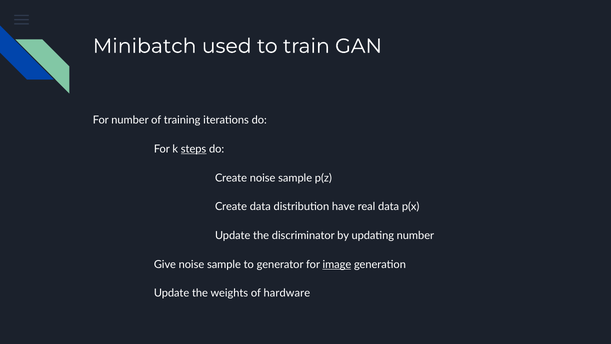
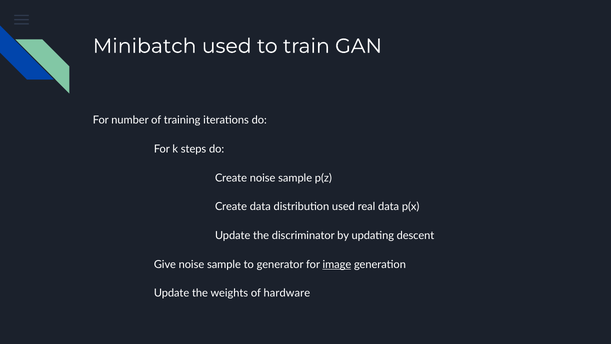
steps underline: present -> none
distribution have: have -> used
updating number: number -> descent
